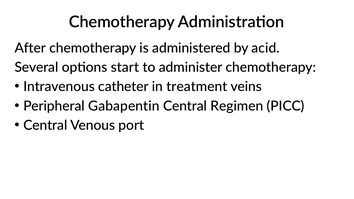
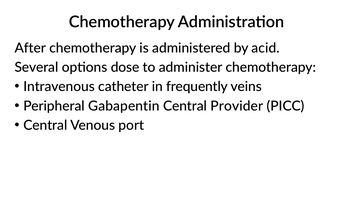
start: start -> dose
treatment: treatment -> frequently
Regimen: Regimen -> Provider
